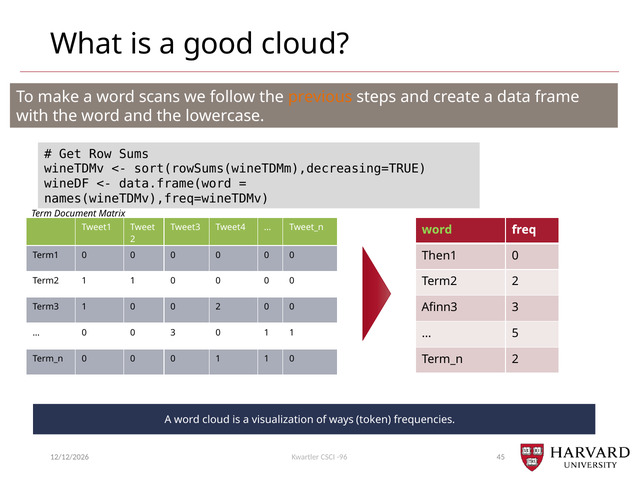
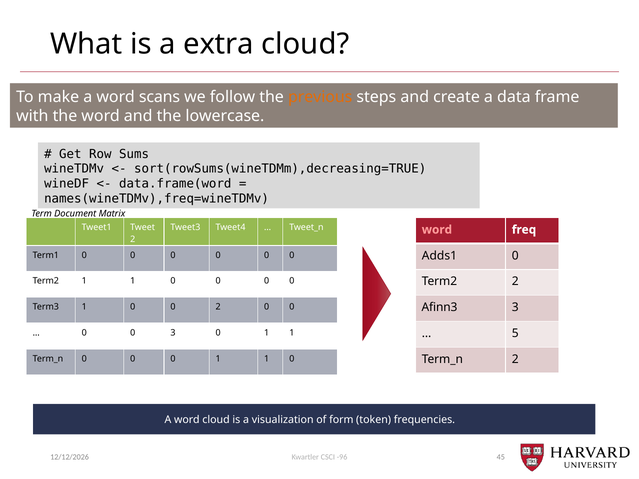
good: good -> extra
word at (437, 230) colour: light green -> pink
Then1: Then1 -> Adds1
ways: ways -> form
